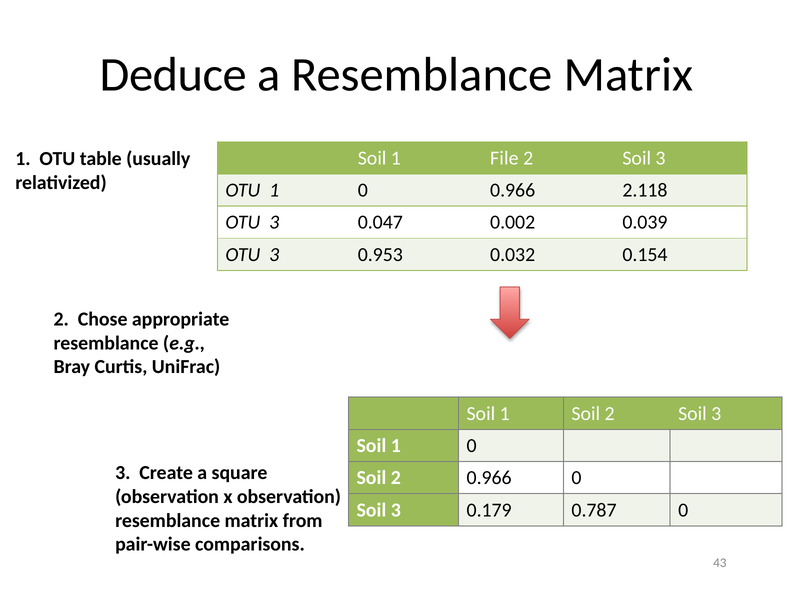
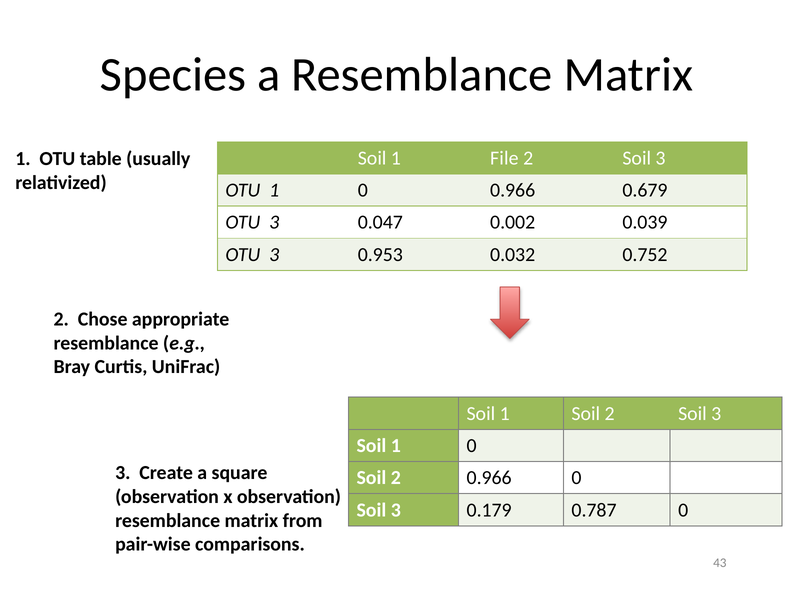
Deduce: Deduce -> Species
2.118: 2.118 -> 0.679
0.154: 0.154 -> 0.752
